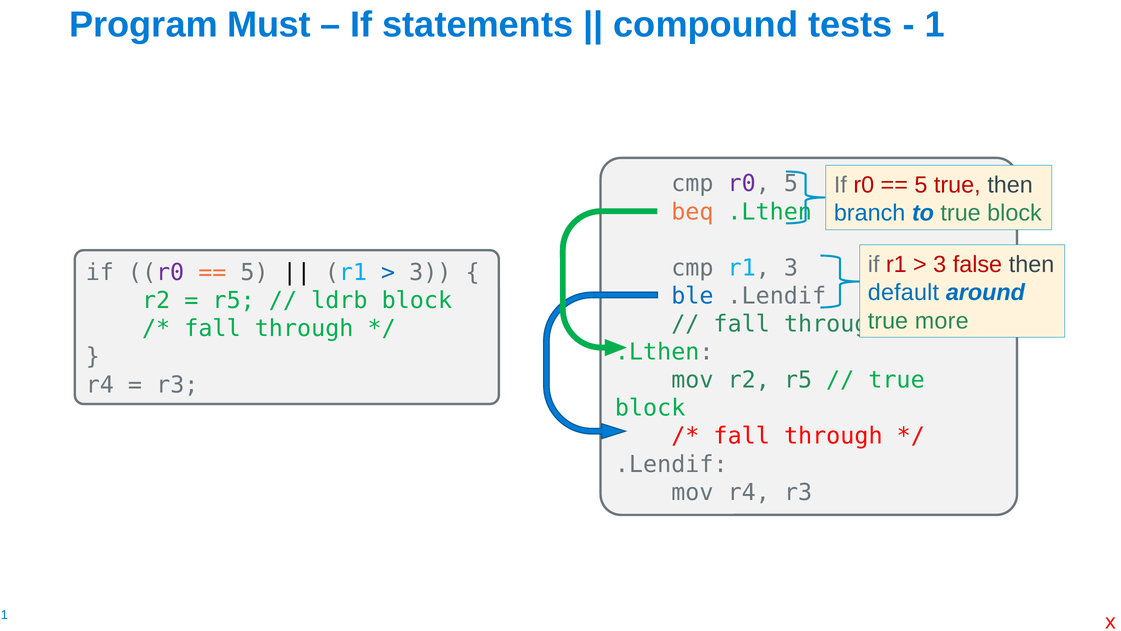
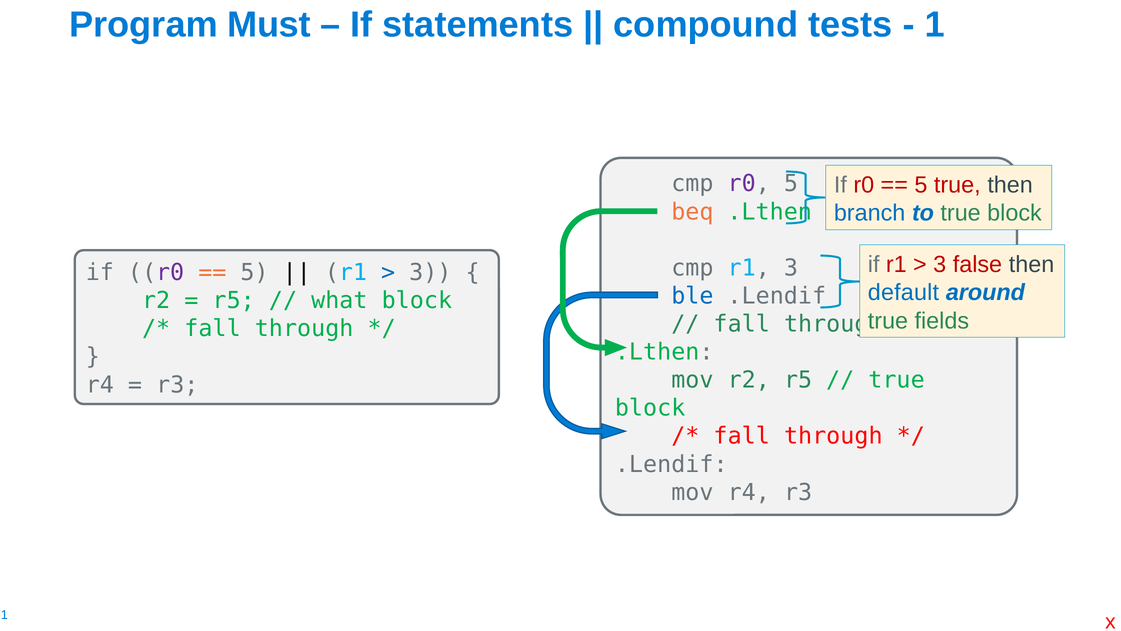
ldrb: ldrb -> what
more: more -> fields
